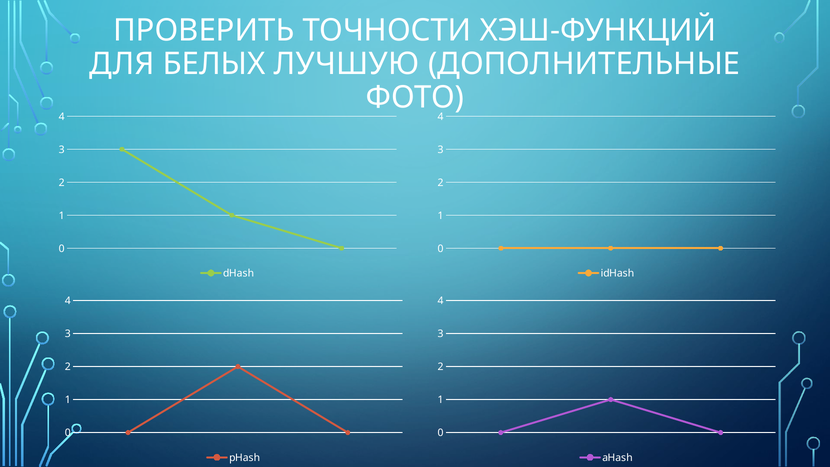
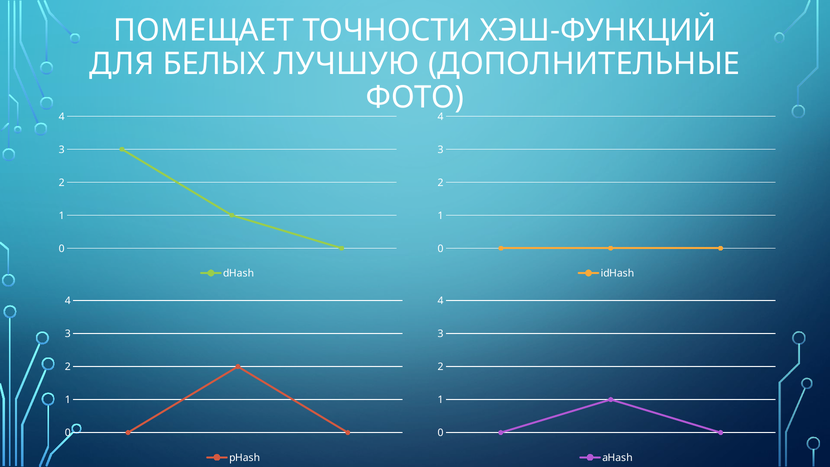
ПРОВЕРИТЬ: ПРОВЕРИТЬ -> ПОМЕЩАЕТ
